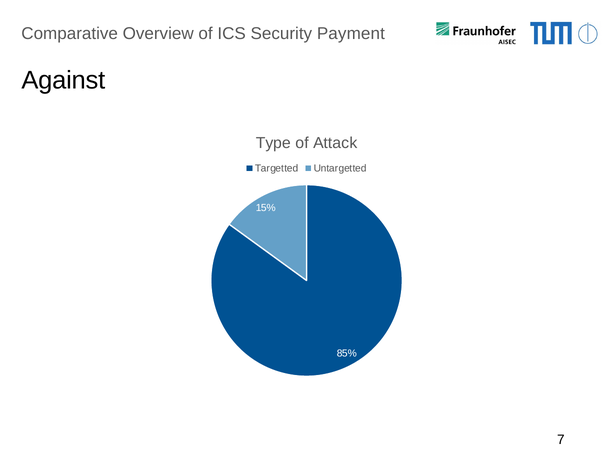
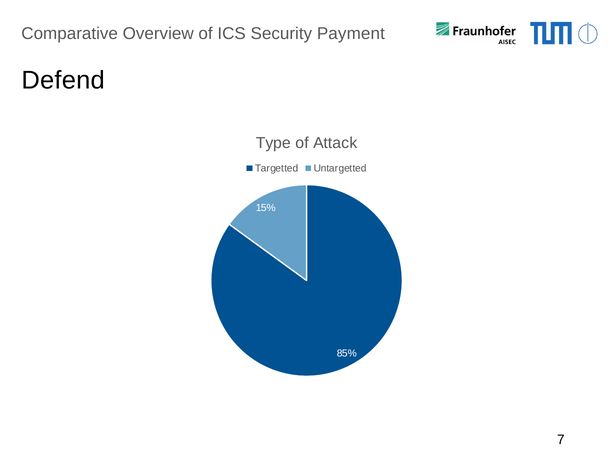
Against: Against -> Defend
